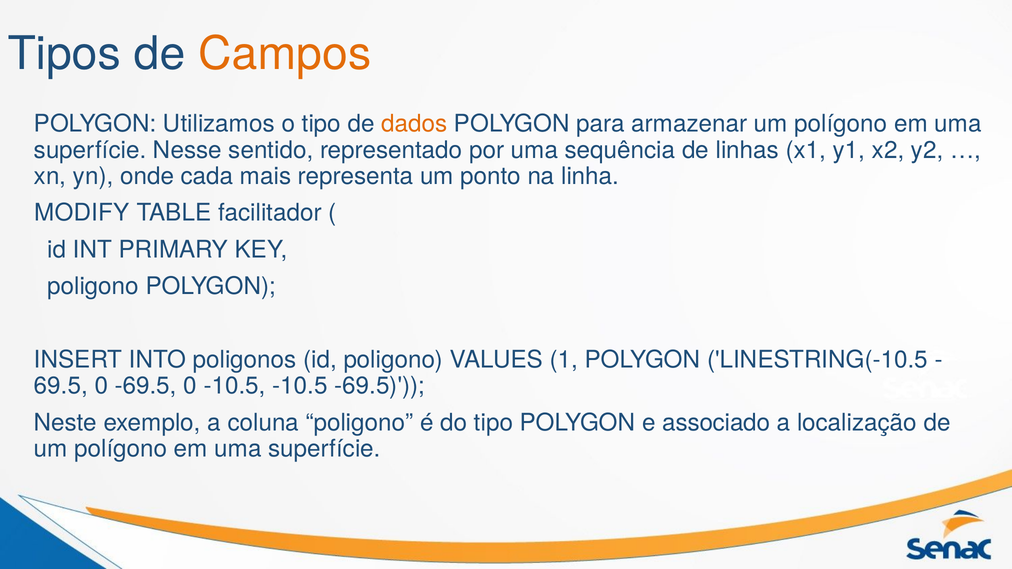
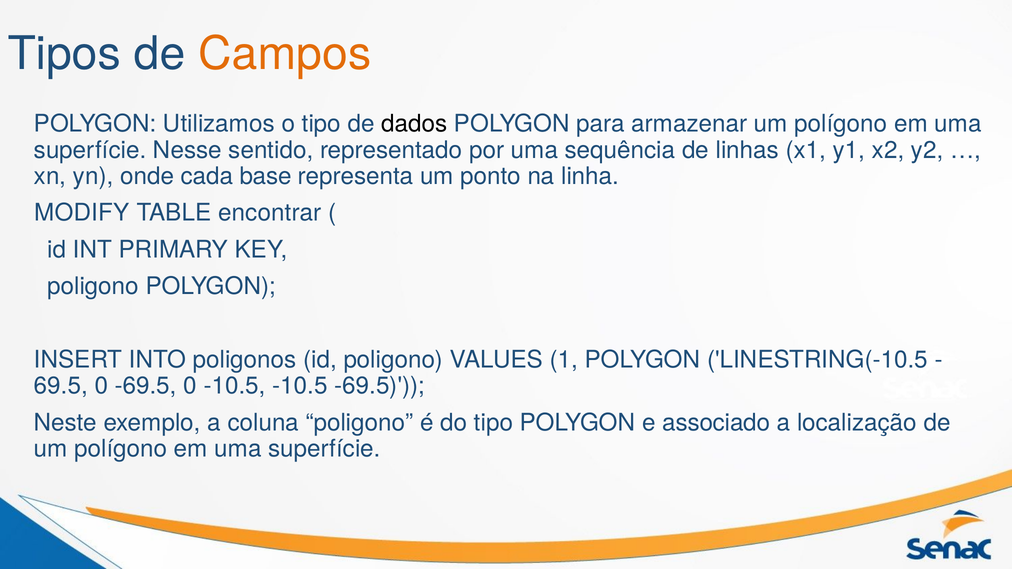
dados colour: orange -> black
mais: mais -> base
facilitador: facilitador -> encontrar
